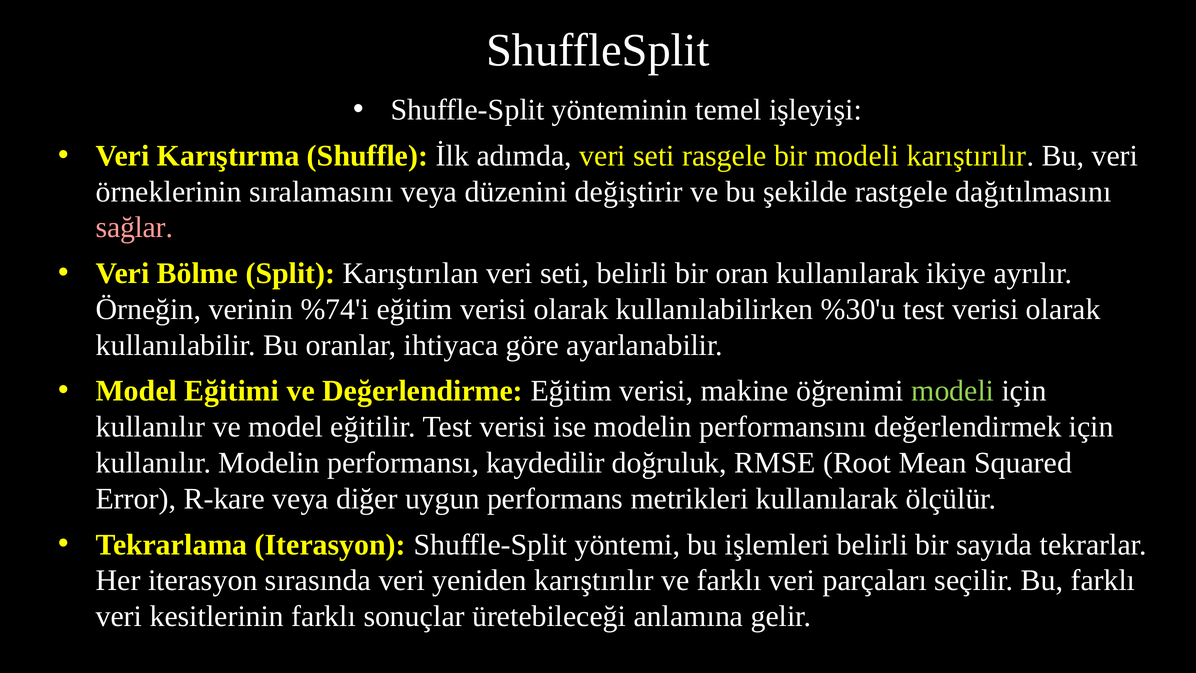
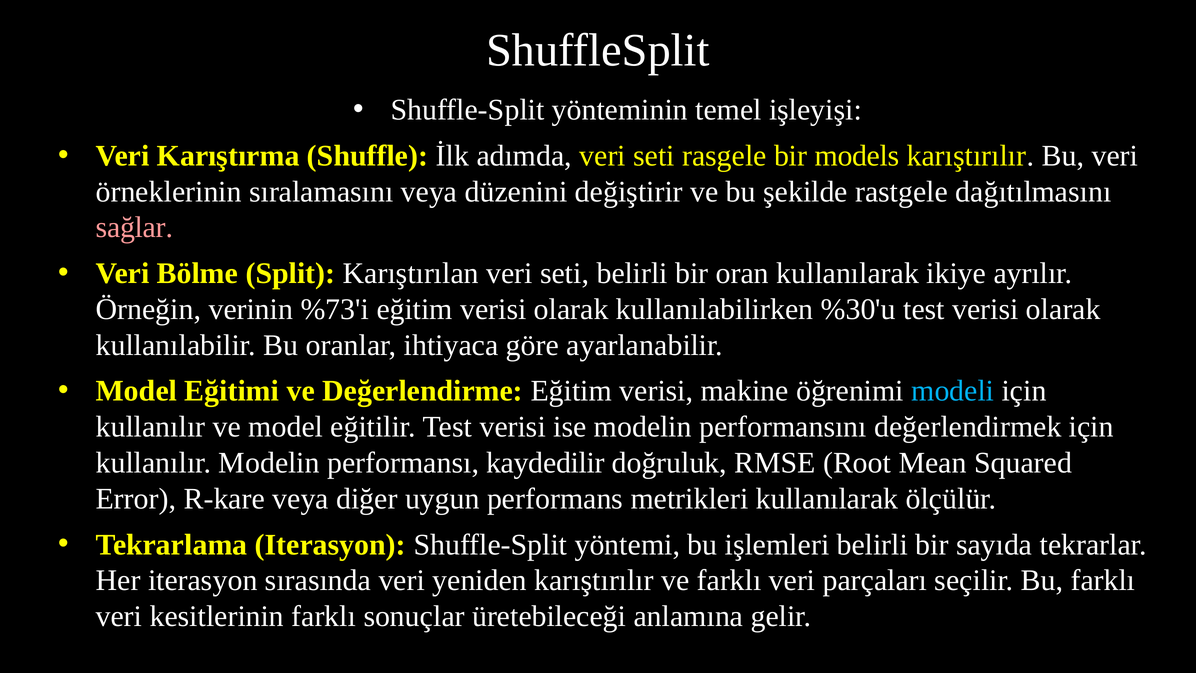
bir modeli: modeli -> models
%74'i: %74'i -> %73'i
modeli at (953, 391) colour: light green -> light blue
